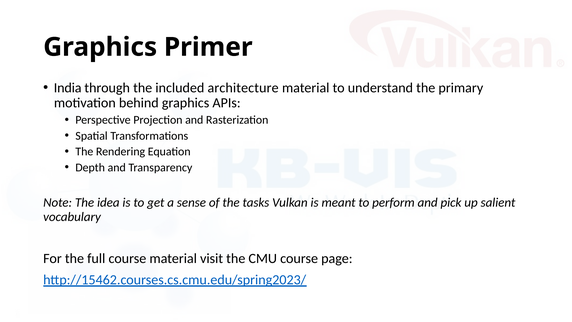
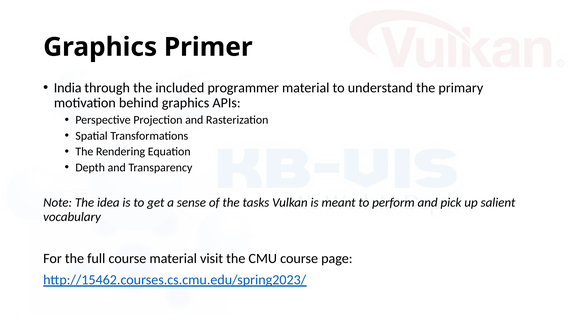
architecture: architecture -> programmer
